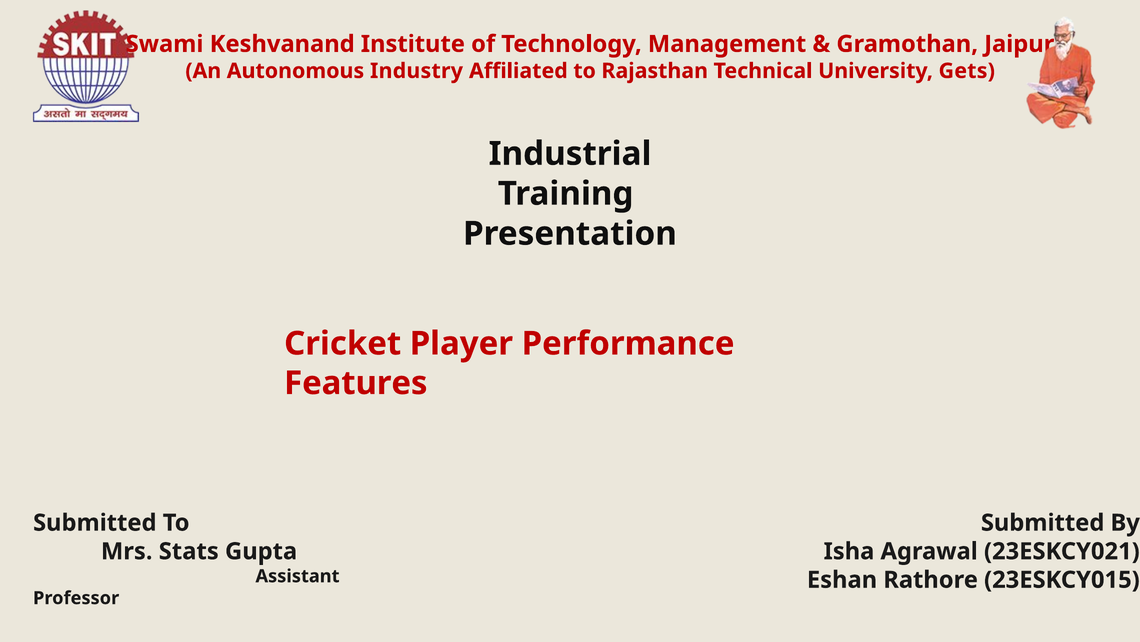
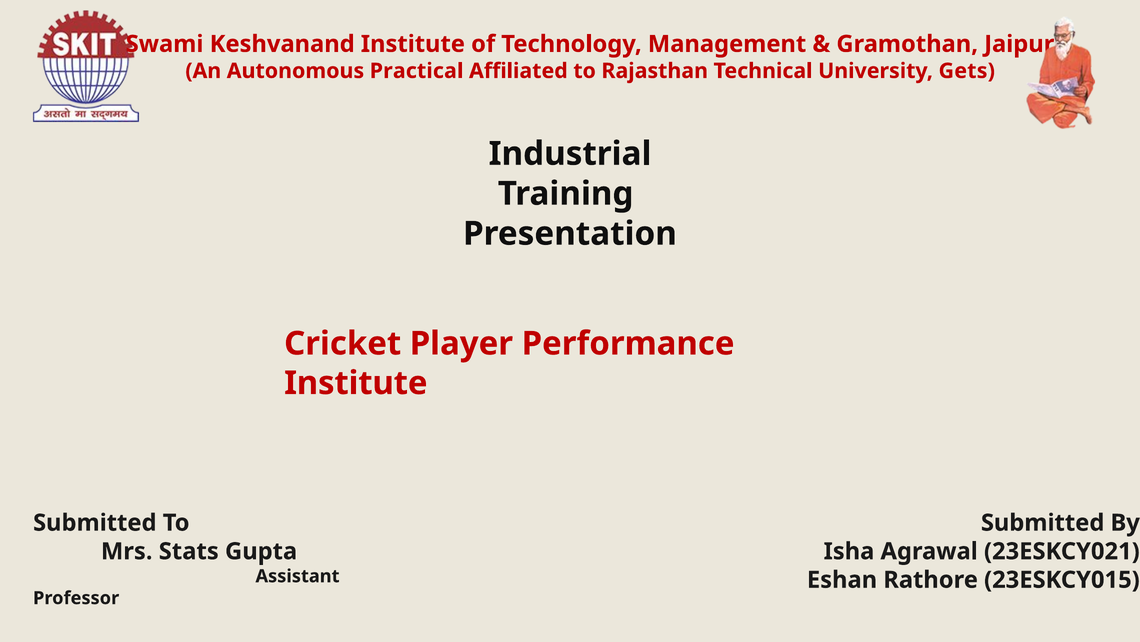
Industry: Industry -> Practical
Features at (356, 383): Features -> Institute
